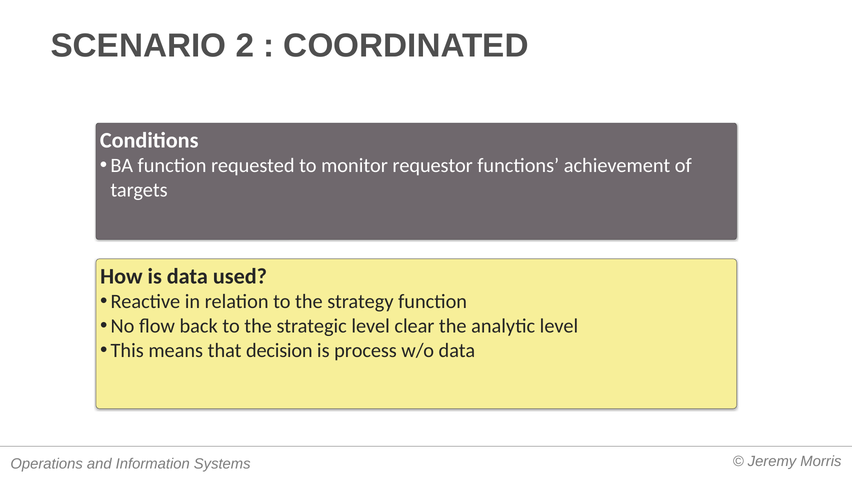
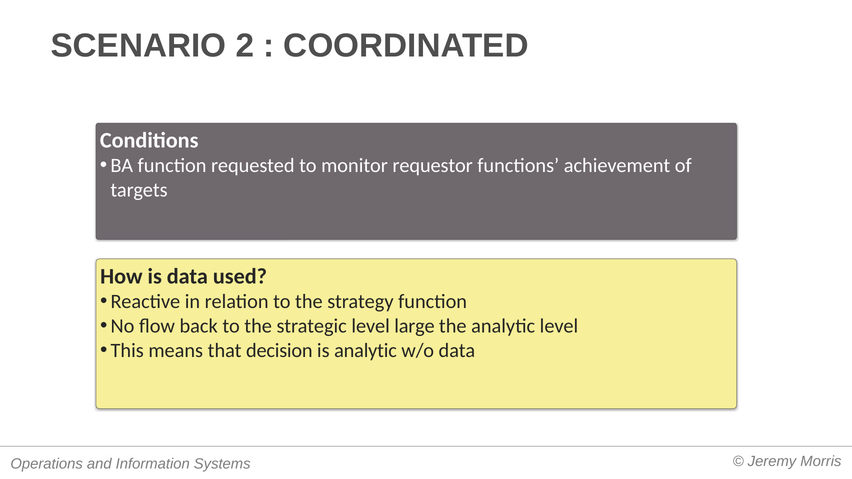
clear: clear -> large
is process: process -> analytic
